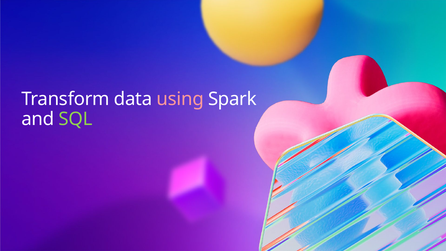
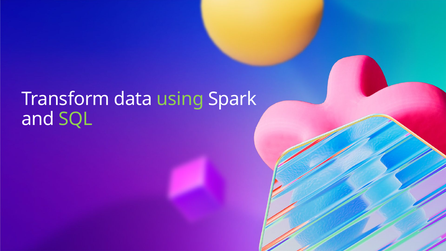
using colour: pink -> light green
